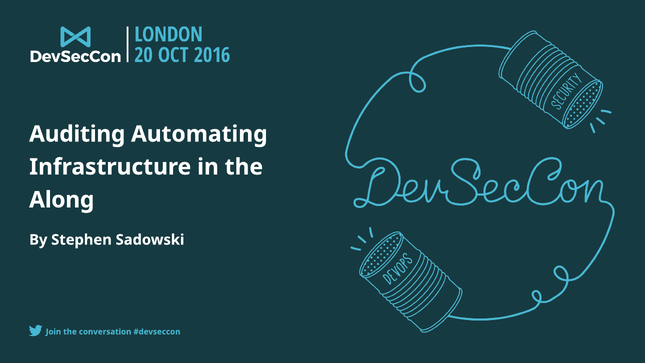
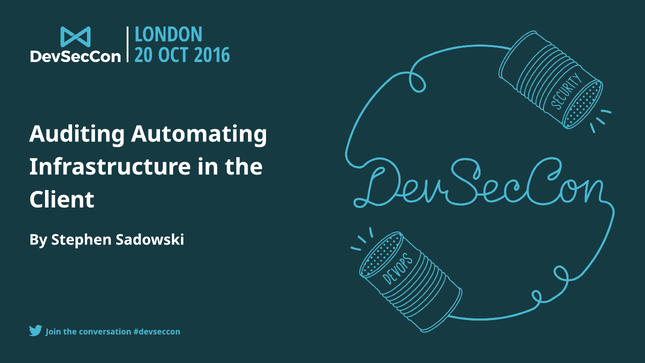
Along: Along -> Client
